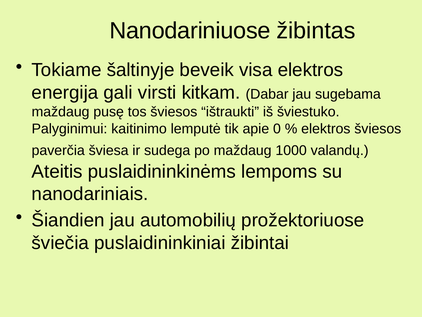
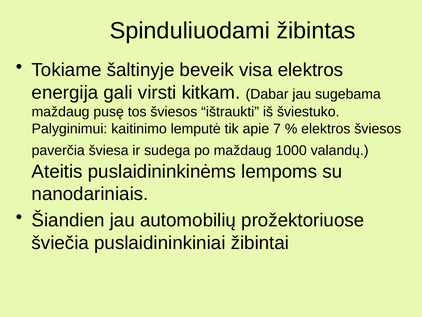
Nanodariniuose: Nanodariniuose -> Spinduliuodami
0: 0 -> 7
